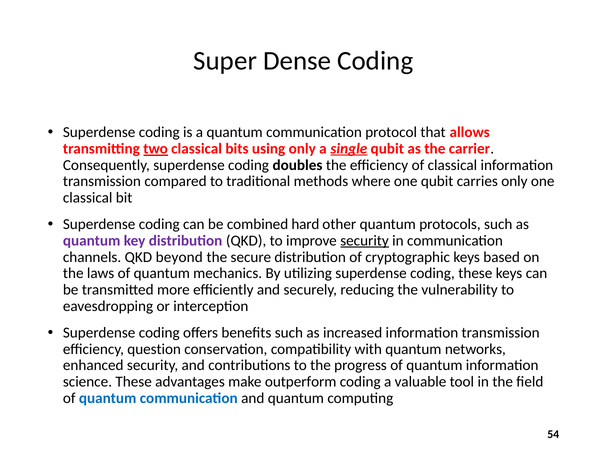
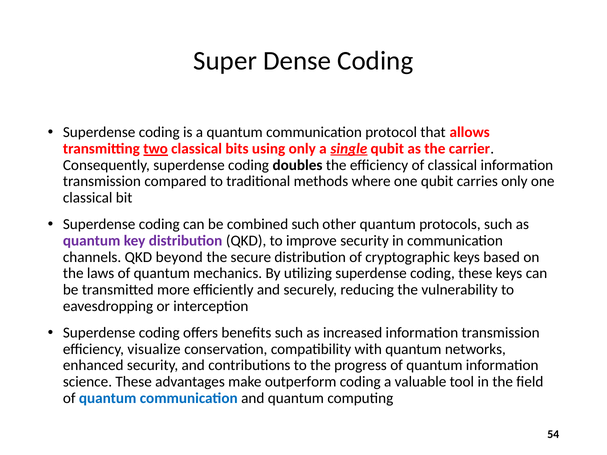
combined hard: hard -> such
security at (365, 241) underline: present -> none
question: question -> visualize
